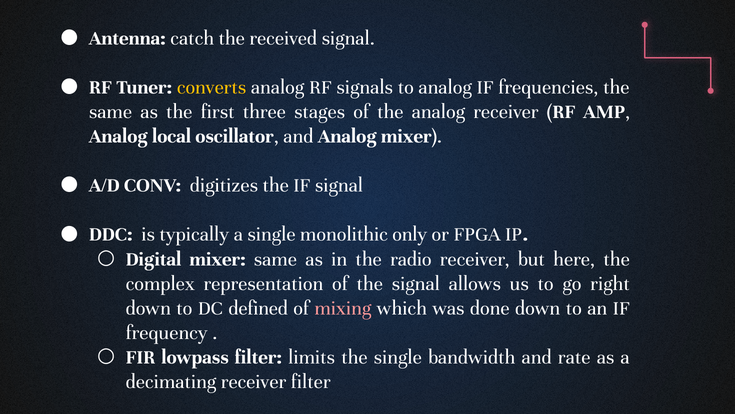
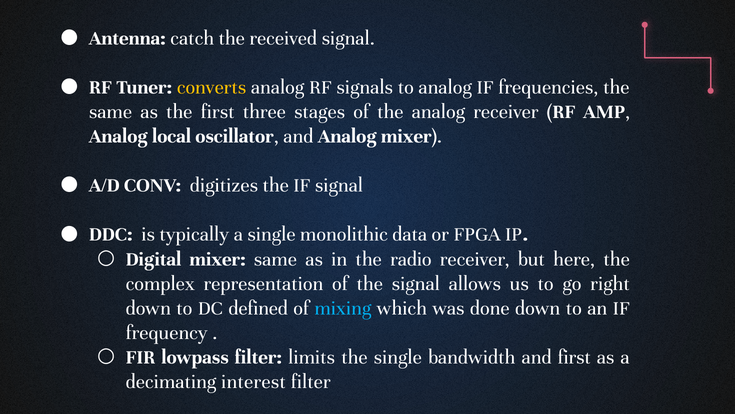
only: only -> data
mixing colour: pink -> light blue
and rate: rate -> first
decimating receiver: receiver -> interest
